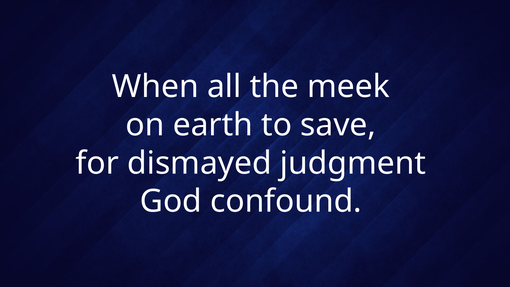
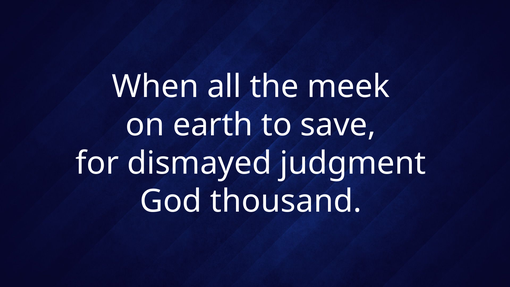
confound: confound -> thousand
